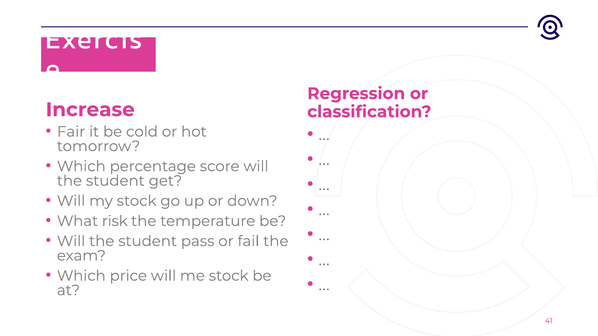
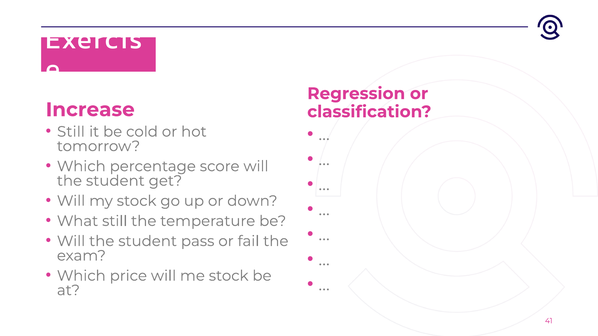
Fair at (71, 132): Fair -> Still
What risk: risk -> still
